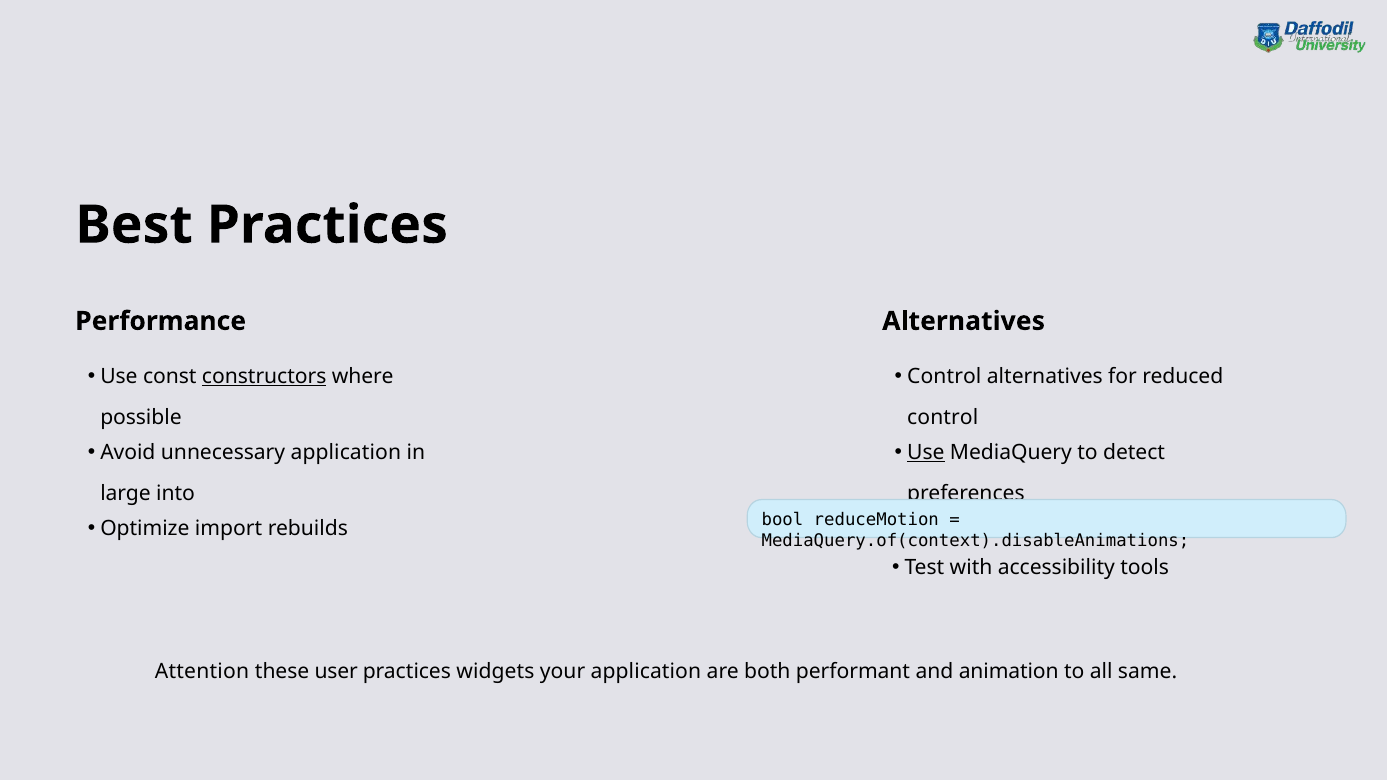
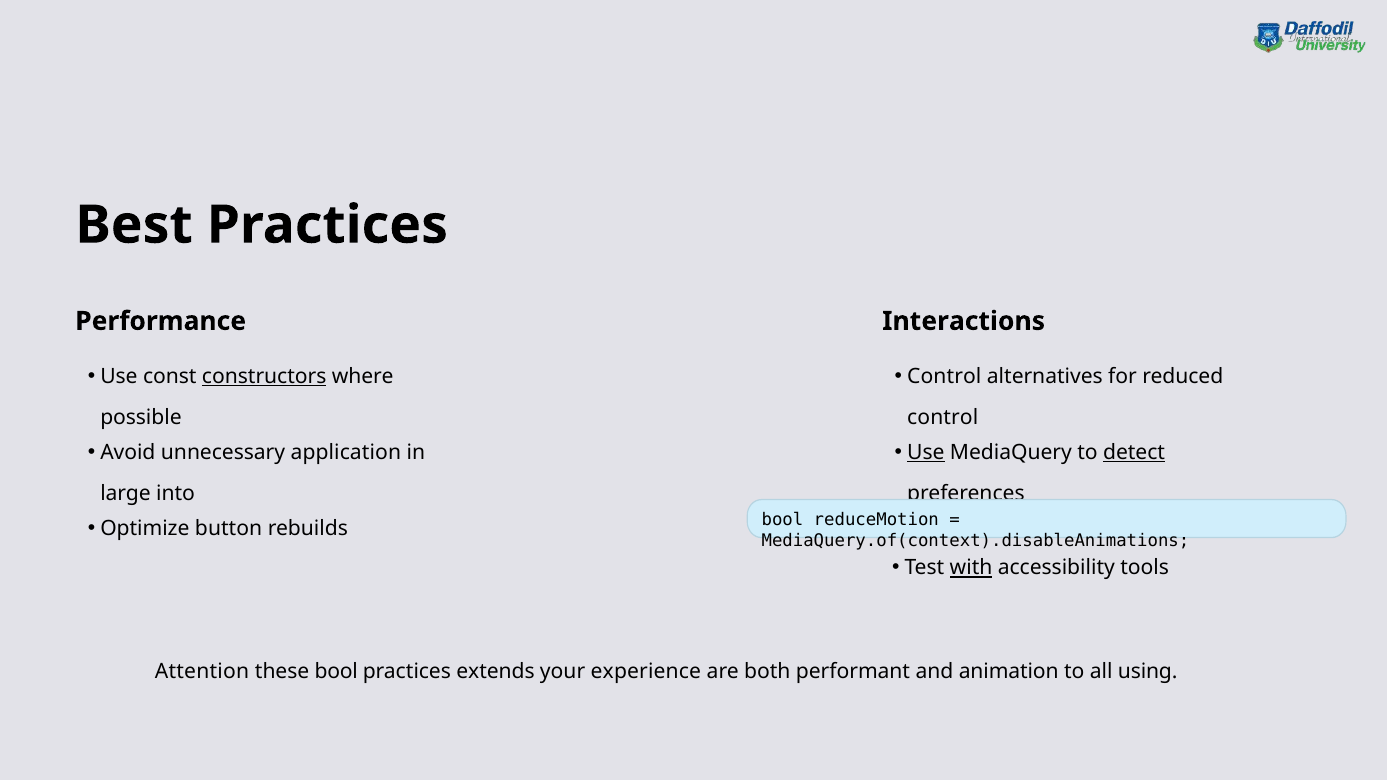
Alternatives at (964, 321): Alternatives -> Interactions
detect underline: none -> present
import: import -> button
with underline: none -> present
these user: user -> bool
widgets: widgets -> extends
your application: application -> experience
same: same -> using
